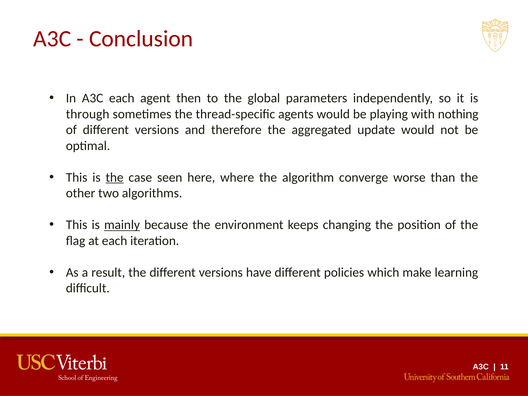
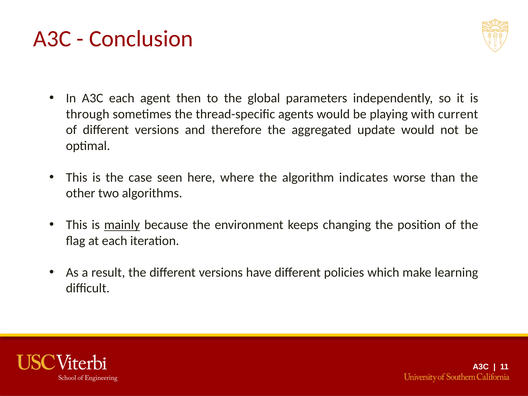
nothing: nothing -> current
the at (115, 177) underline: present -> none
converge: converge -> indicates
